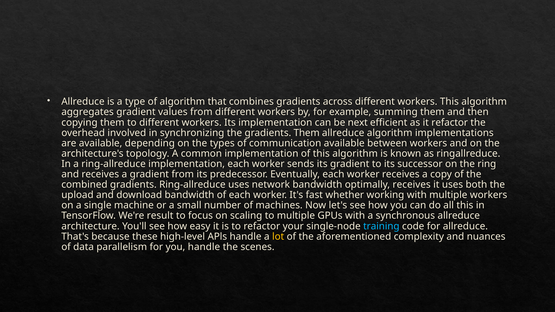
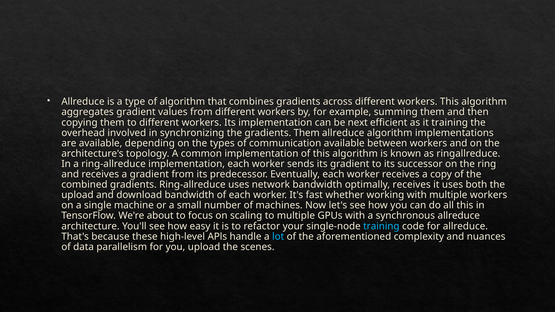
it refactor: refactor -> training
result: result -> about
lot colour: yellow -> light blue
you handle: handle -> upload
